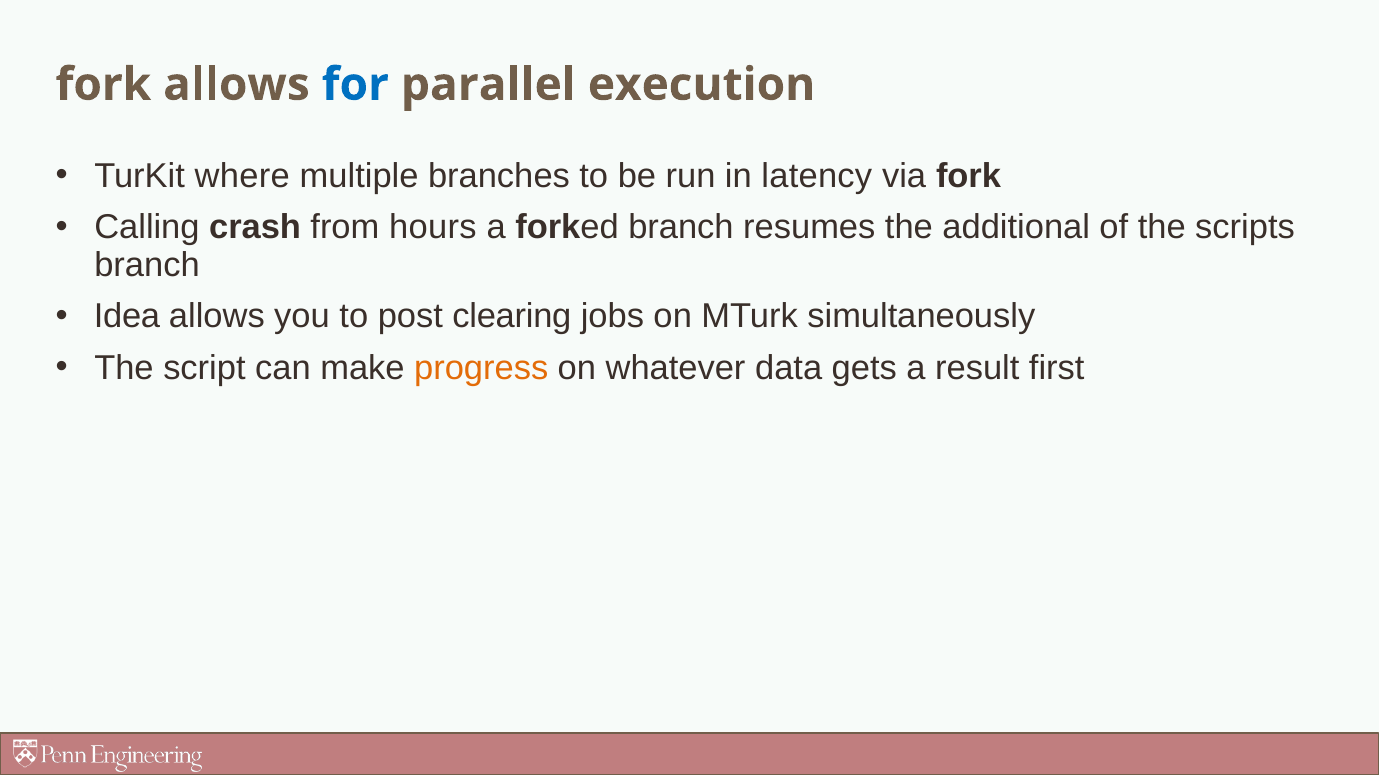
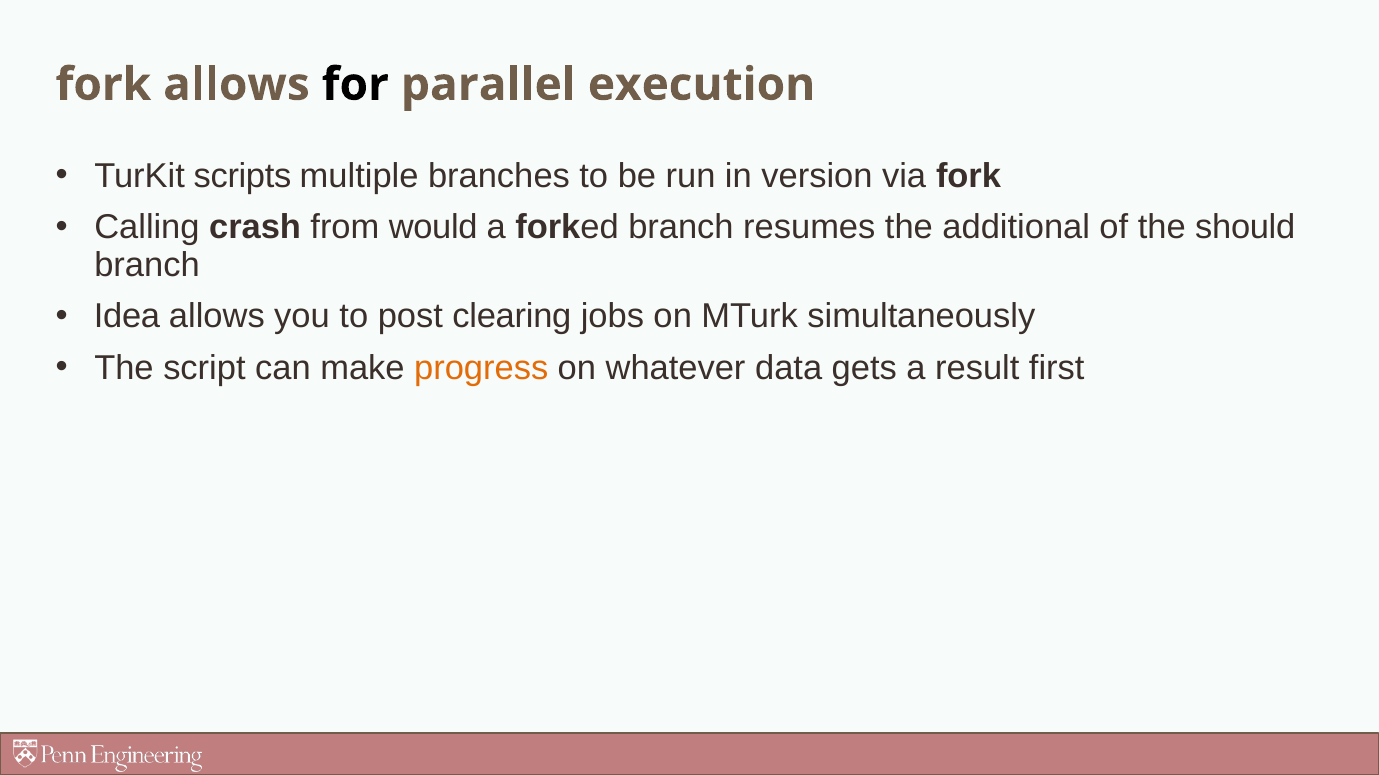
for colour: blue -> black
where: where -> scripts
latency: latency -> version
hours: hours -> would
scripts: scripts -> should
